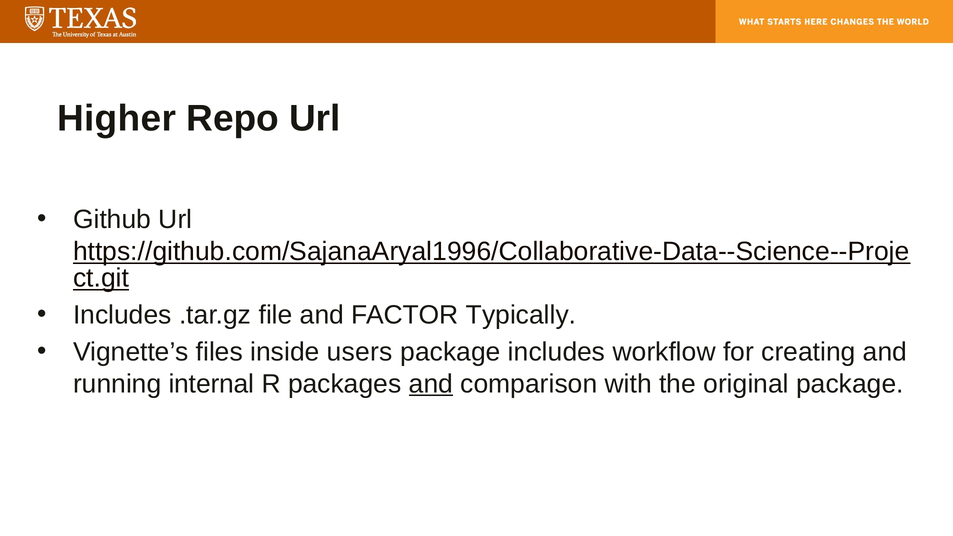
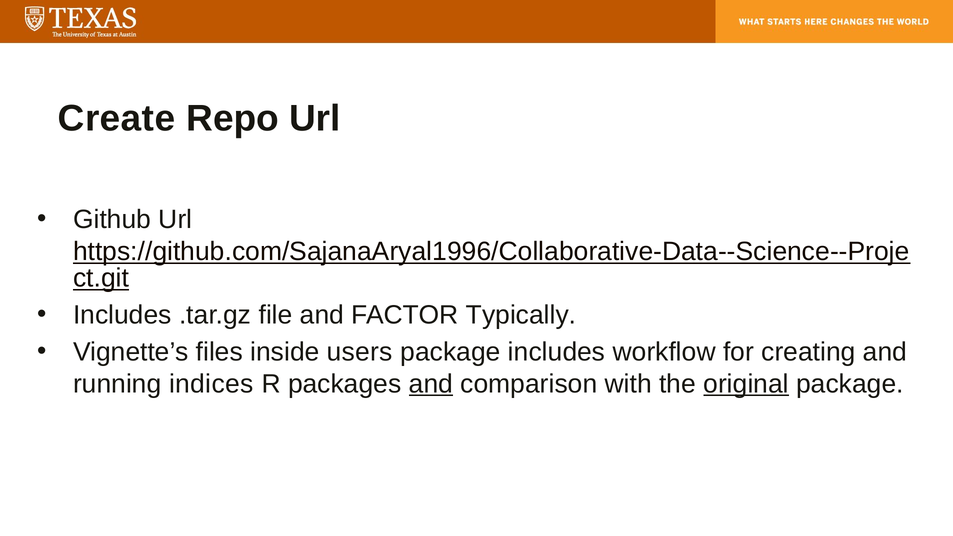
Higher: Higher -> Create
internal: internal -> indices
original underline: none -> present
